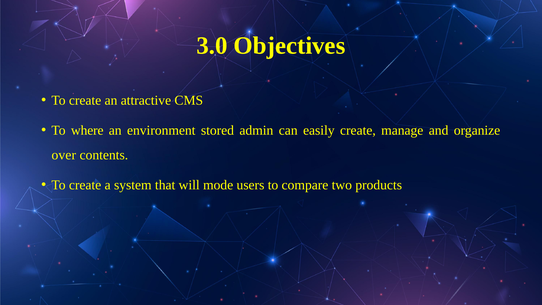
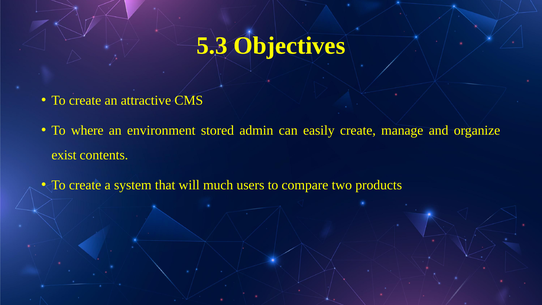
3.0: 3.0 -> 5.3
over: over -> exist
mode: mode -> much
